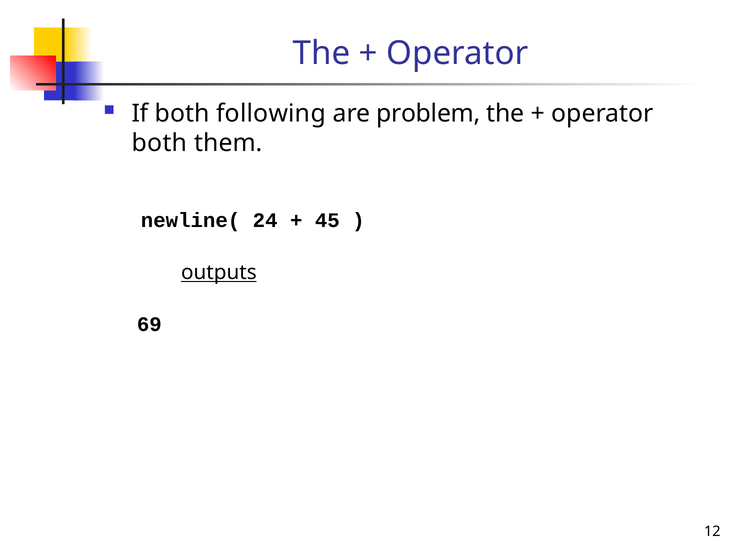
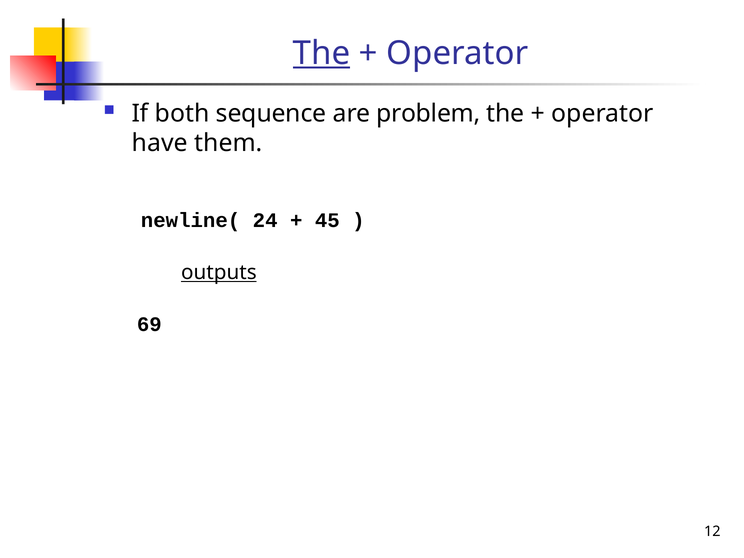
The at (322, 53) underline: none -> present
following: following -> sequence
both at (160, 143): both -> have
